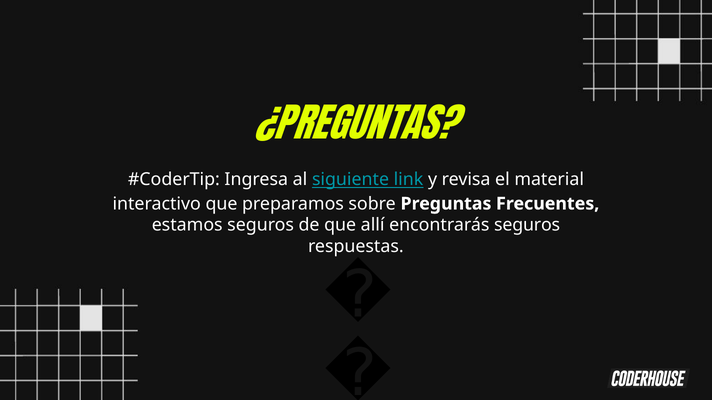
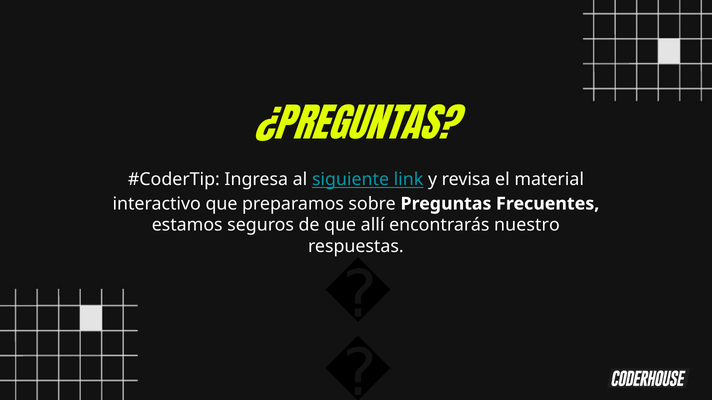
encontrarás seguros: seguros -> nuestro
